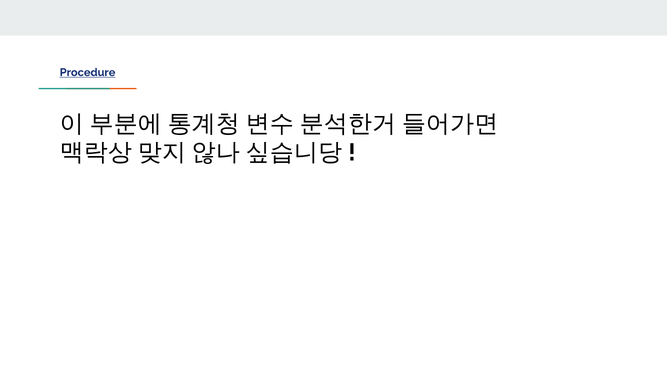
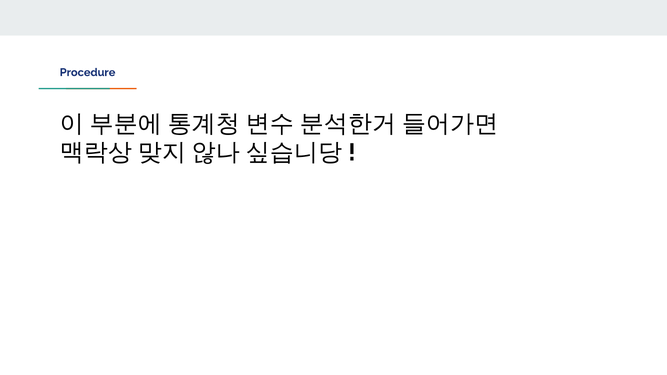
Procedure underline: present -> none
